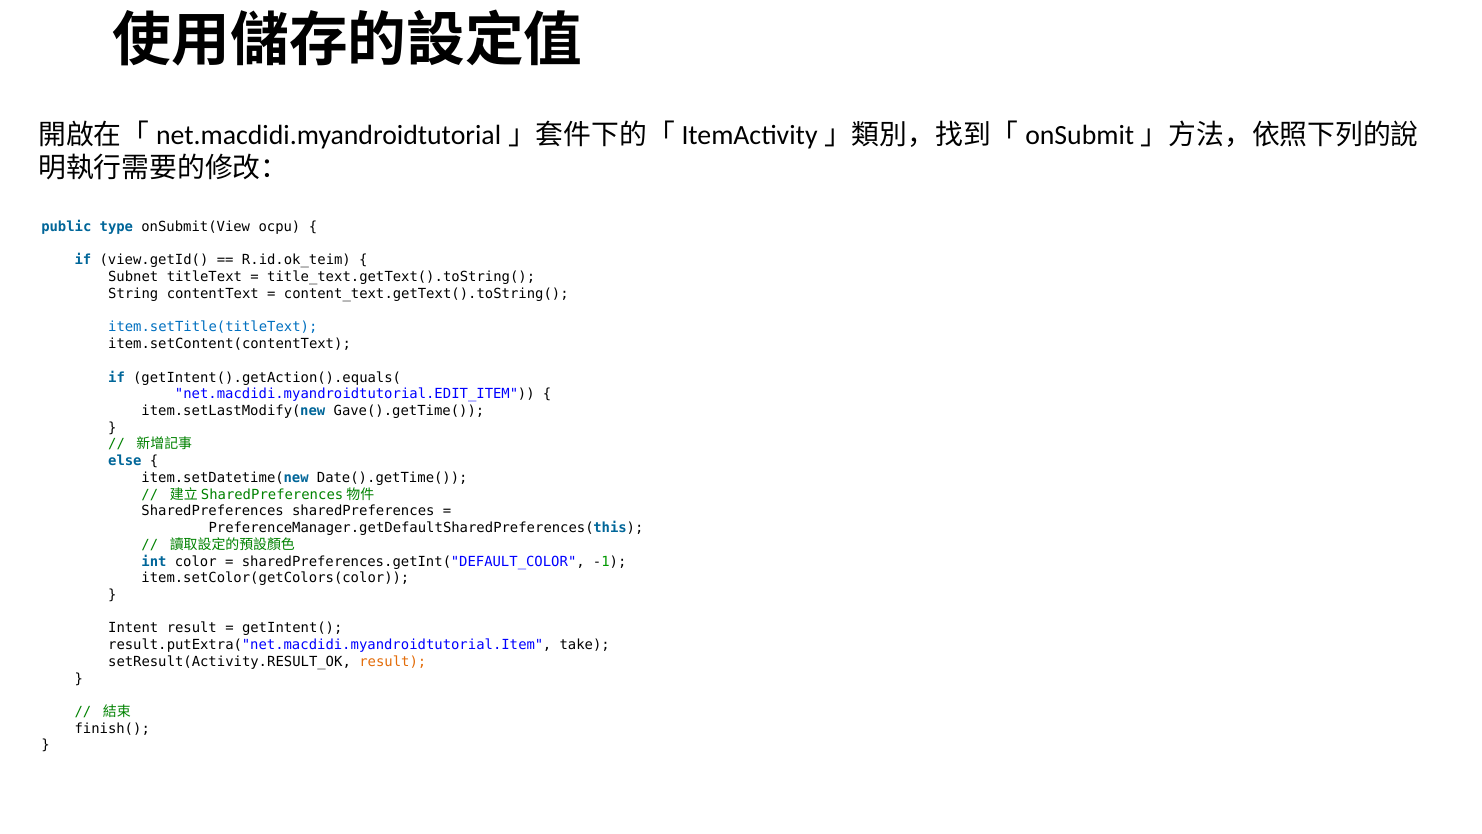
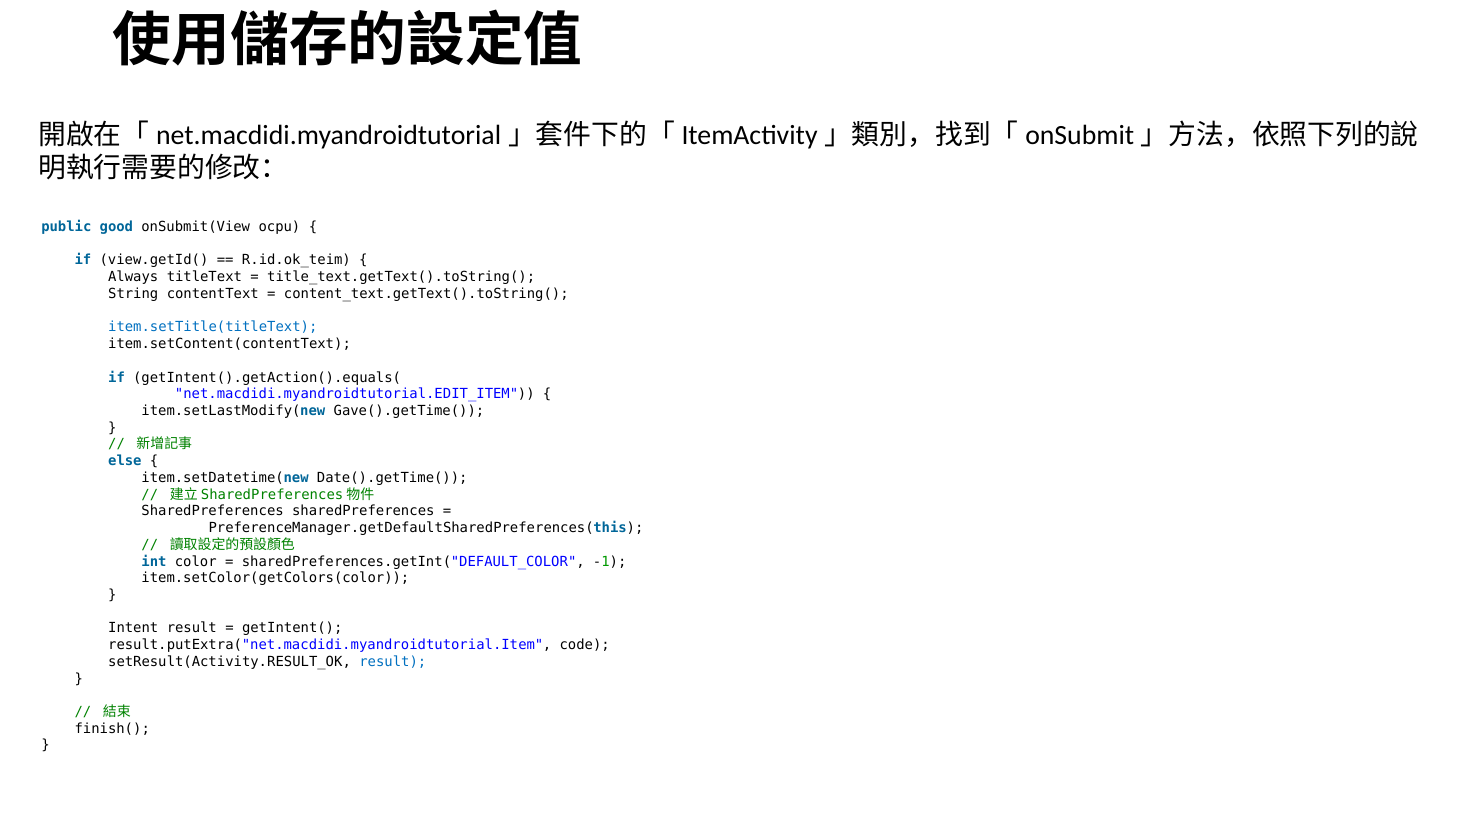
type: type -> good
Subnet: Subnet -> Always
take: take -> code
result at (393, 661) colour: orange -> blue
